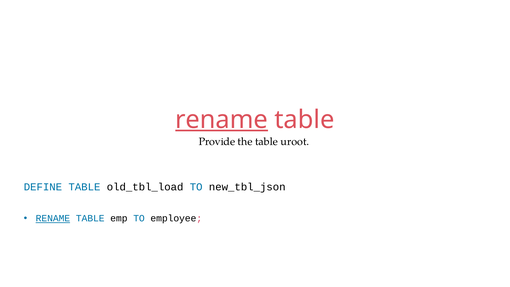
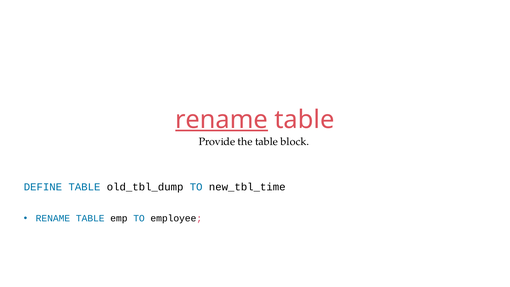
uroot: uroot -> block
old_tbl_load: old_tbl_load -> old_tbl_dump
new_tbl_json: new_tbl_json -> new_tbl_time
RENAME at (53, 218) underline: present -> none
